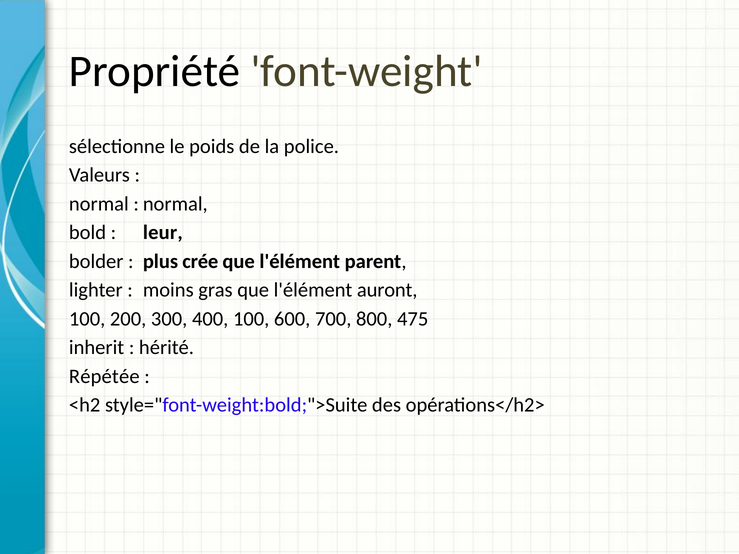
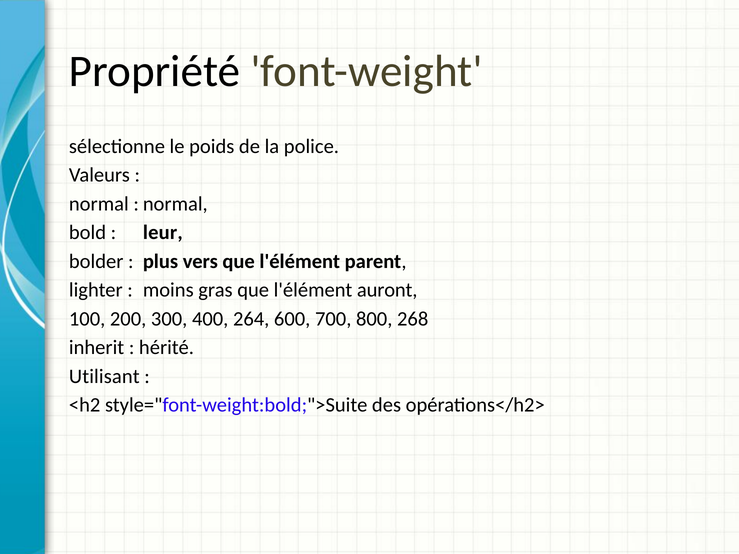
crée: crée -> vers
400 100: 100 -> 264
475: 475 -> 268
Répétée: Répétée -> Utilisant
